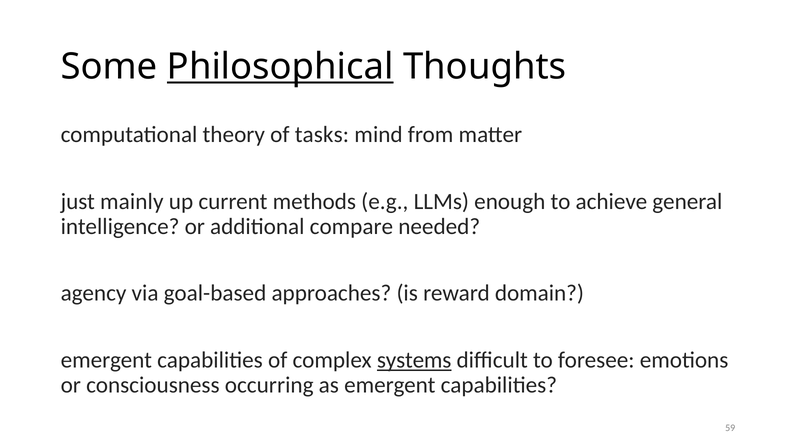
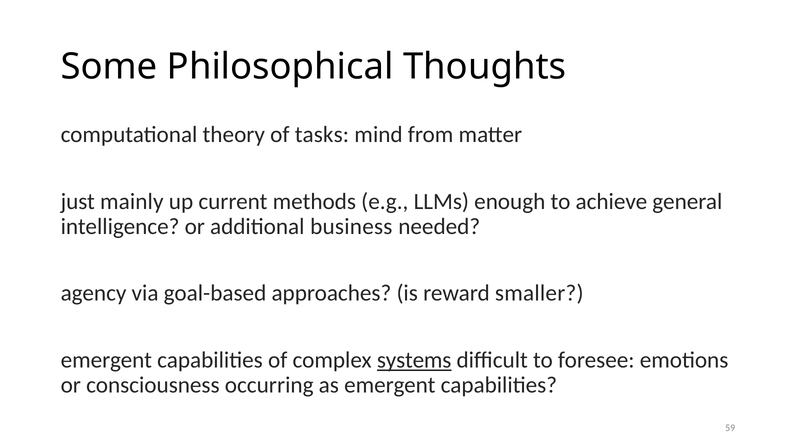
Philosophical underline: present -> none
compare: compare -> business
domain: domain -> smaller
